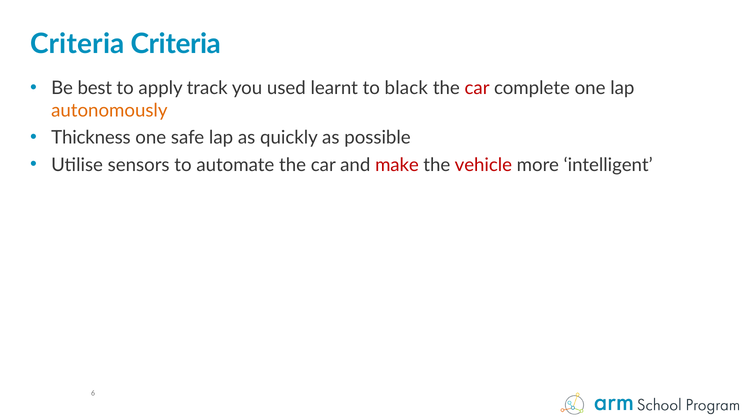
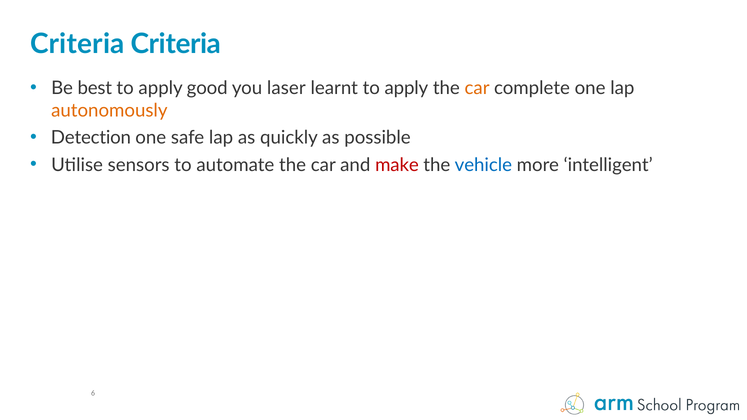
track: track -> good
used: used -> laser
learnt to black: black -> apply
car at (477, 88) colour: red -> orange
Thickness: Thickness -> Detection
vehicle colour: red -> blue
